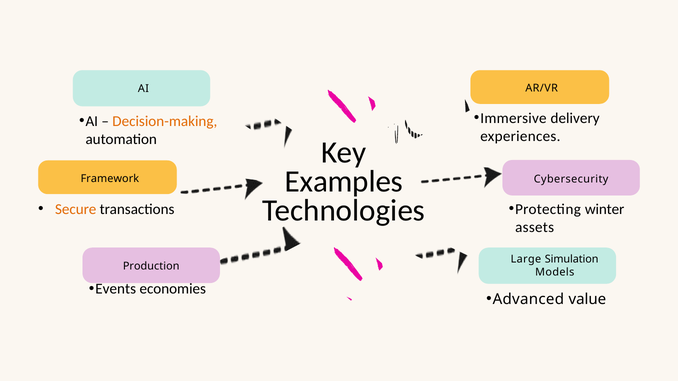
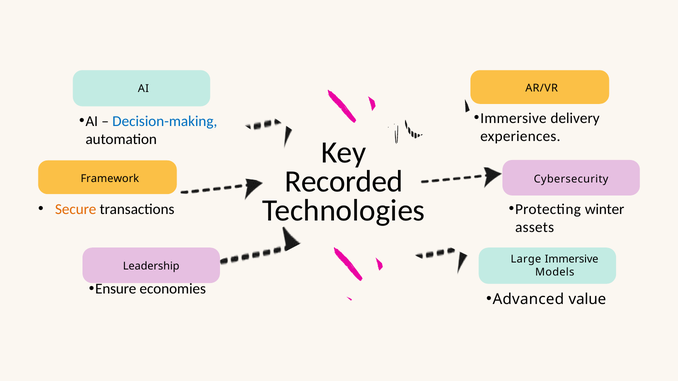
Decision-making colour: orange -> blue
Examples: Examples -> Recorded
Large Simulation: Simulation -> Immersive
Production: Production -> Leadership
Events: Events -> Ensure
